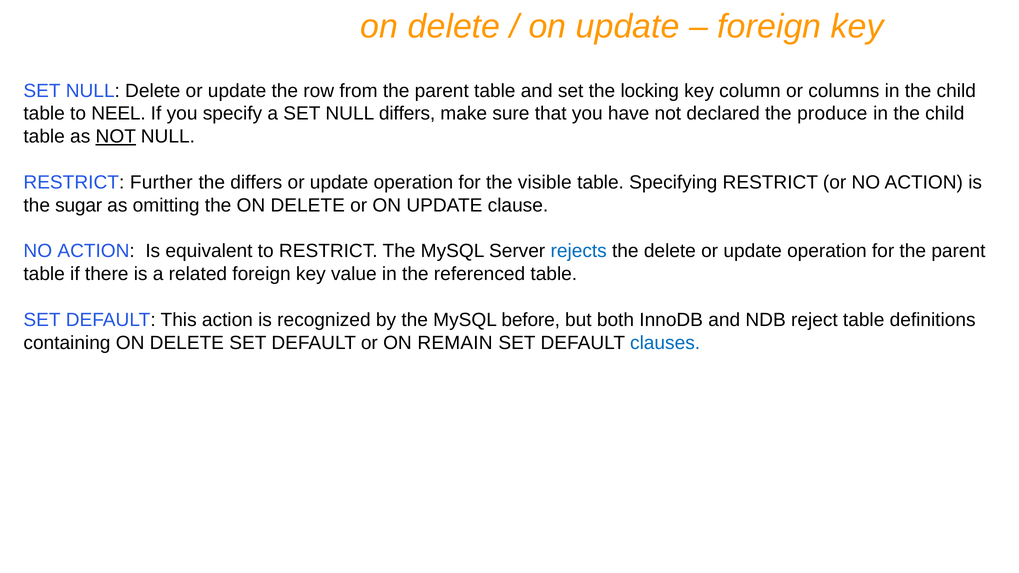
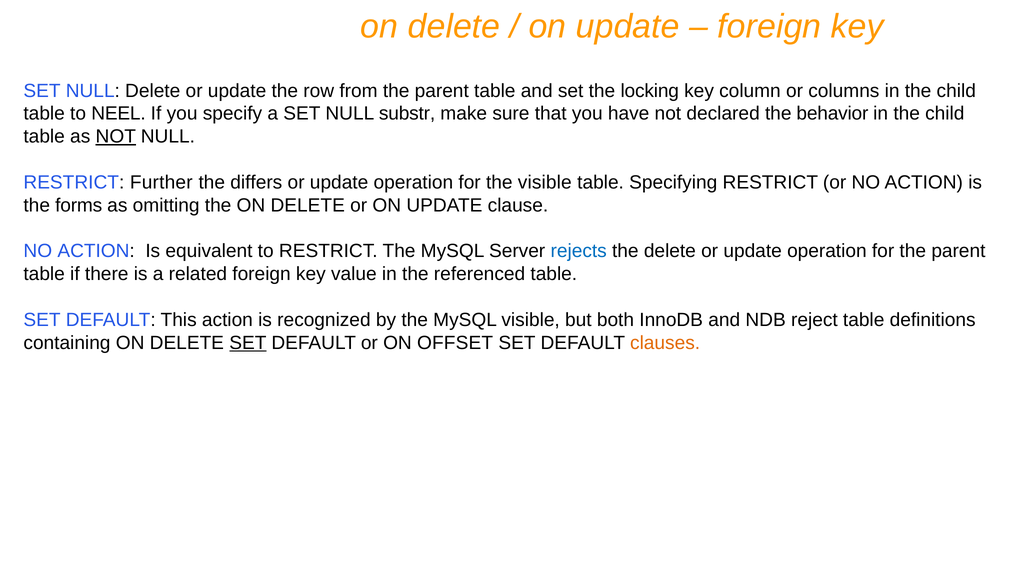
NULL differs: differs -> substr
produce: produce -> behavior
sugar: sugar -> forms
MySQL before: before -> visible
SET at (248, 343) underline: none -> present
REMAIN: REMAIN -> OFFSET
clauses colour: blue -> orange
